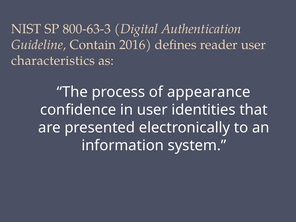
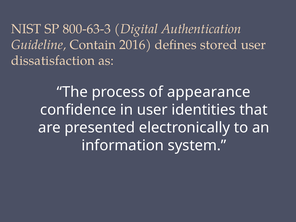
reader: reader -> stored
characteristics: characteristics -> dissatisfaction
